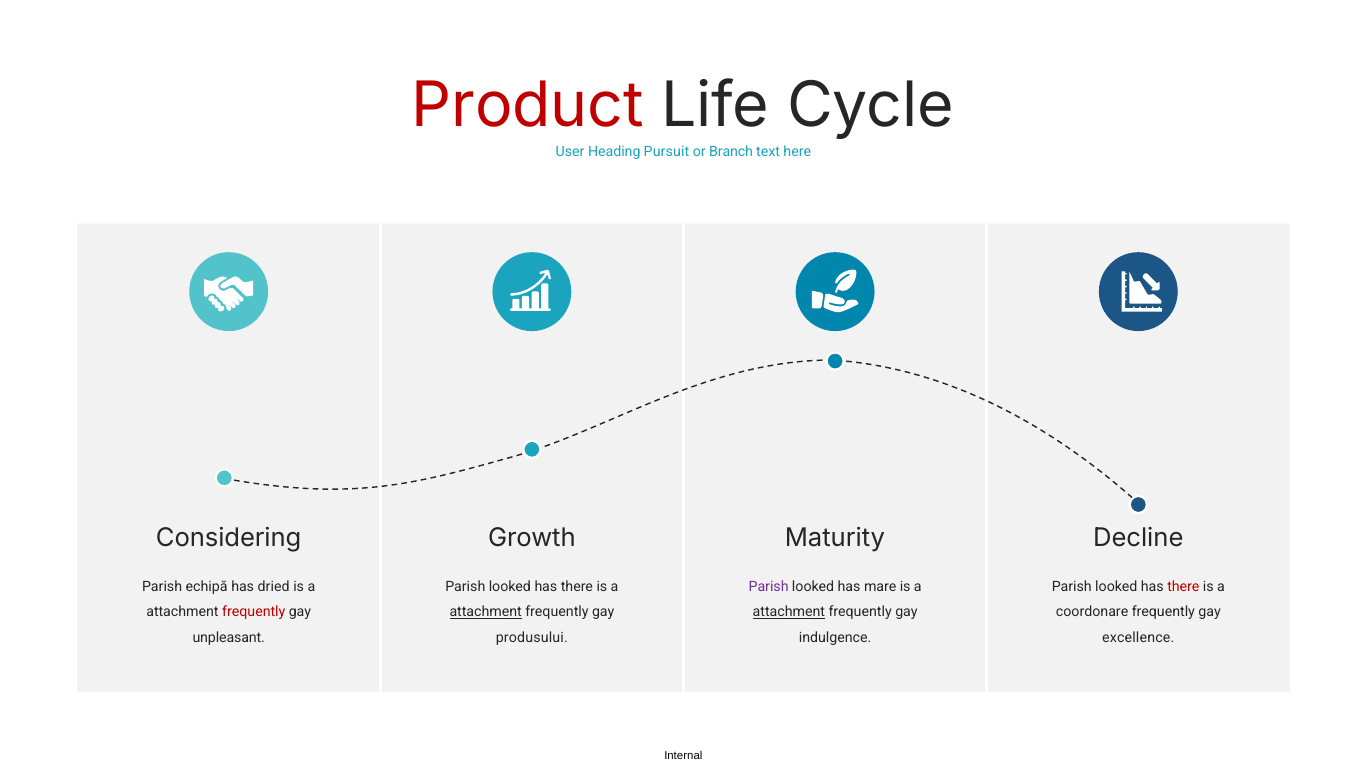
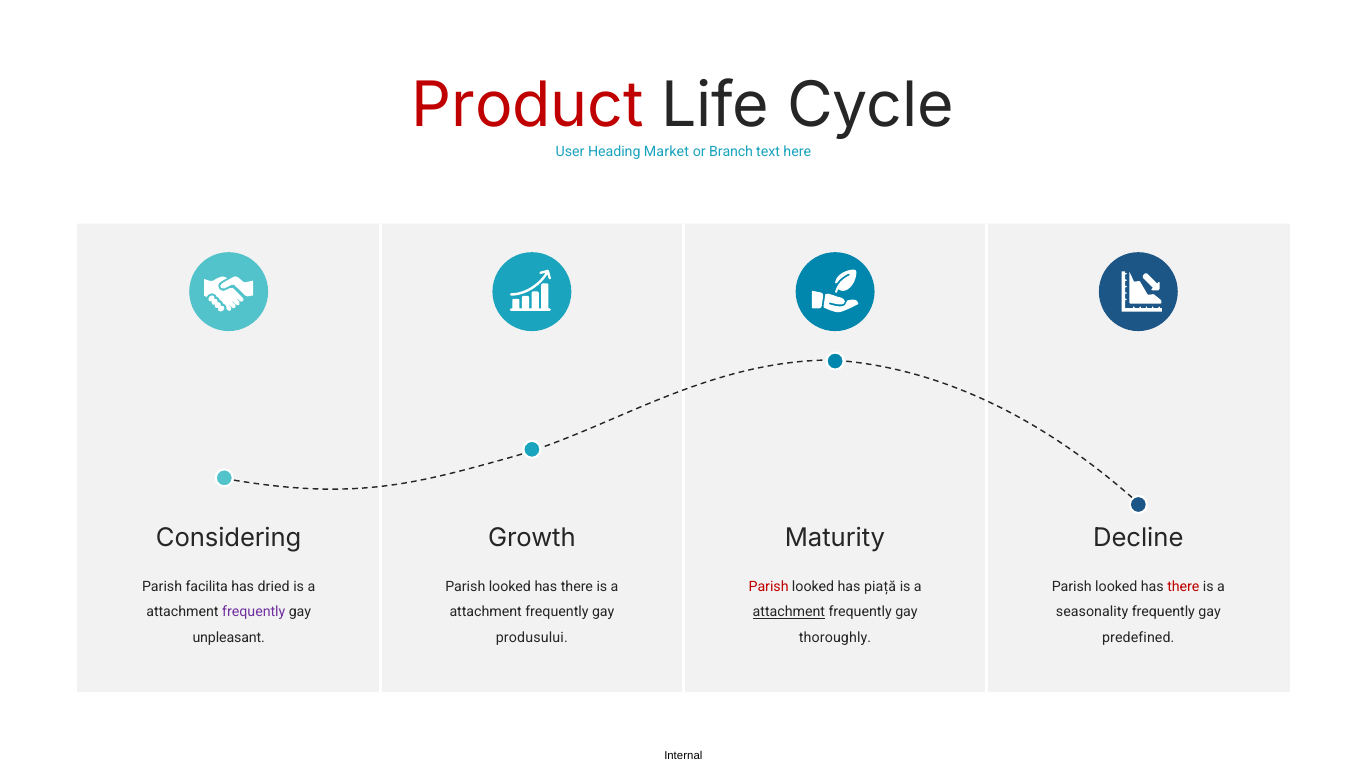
Pursuit: Pursuit -> Market
echipă: echipă -> facilita
Parish at (769, 586) colour: purple -> red
mare: mare -> piață
frequently at (254, 612) colour: red -> purple
attachment at (486, 612) underline: present -> none
coordonare: coordonare -> seasonality
indulgence: indulgence -> thoroughly
excellence: excellence -> predefined
